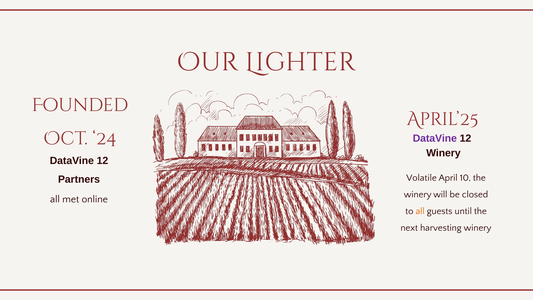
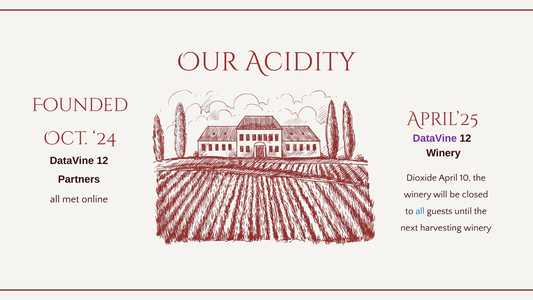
Lighter: Lighter -> Acidity
Volatile: Volatile -> Dioxide
all at (420, 211) colour: orange -> blue
